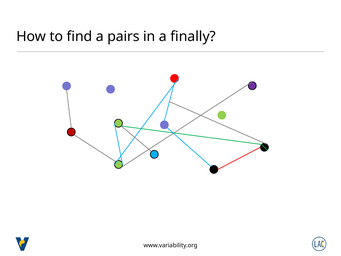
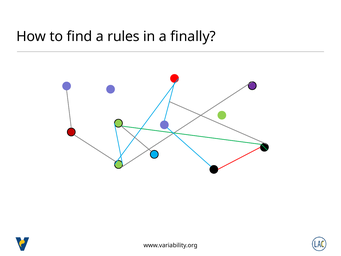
pairs: pairs -> rules
